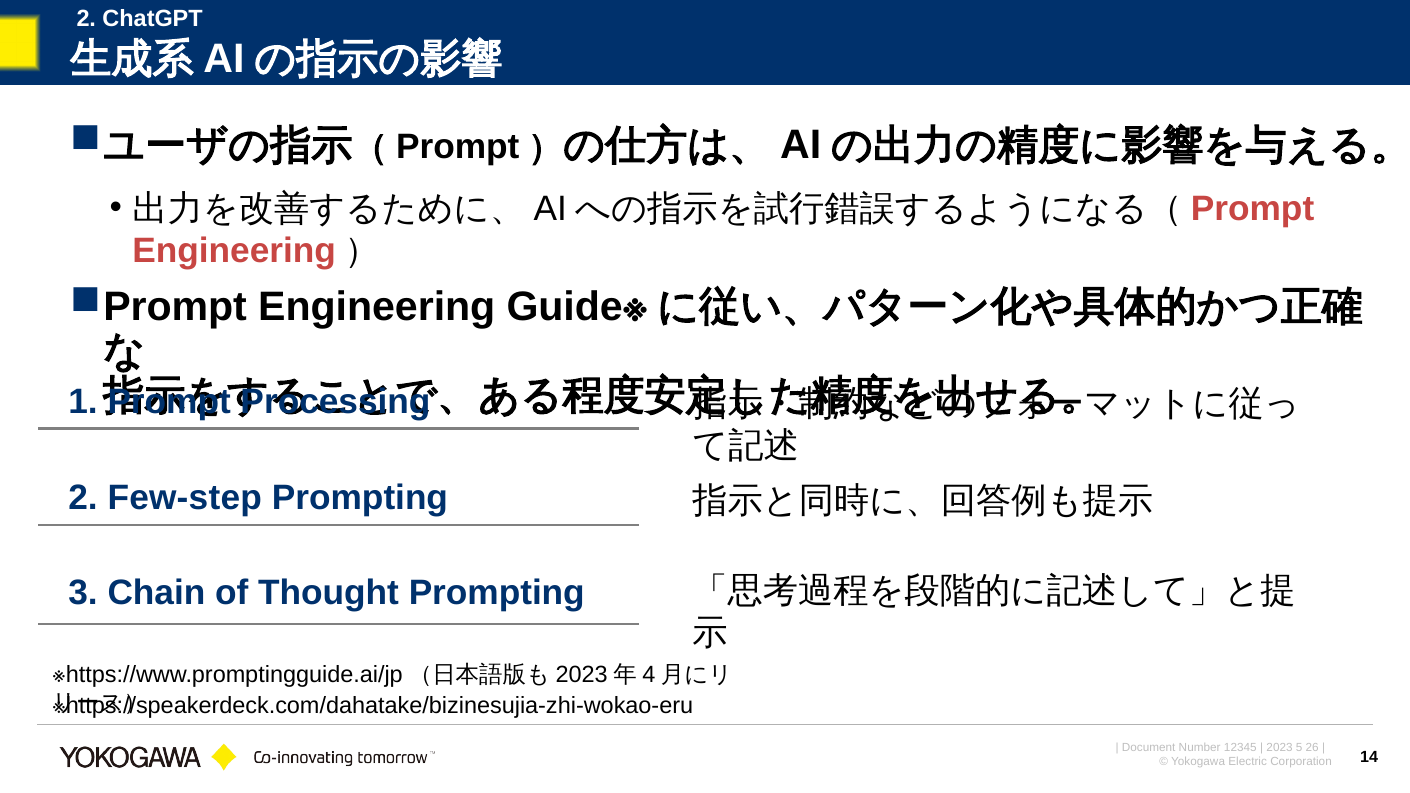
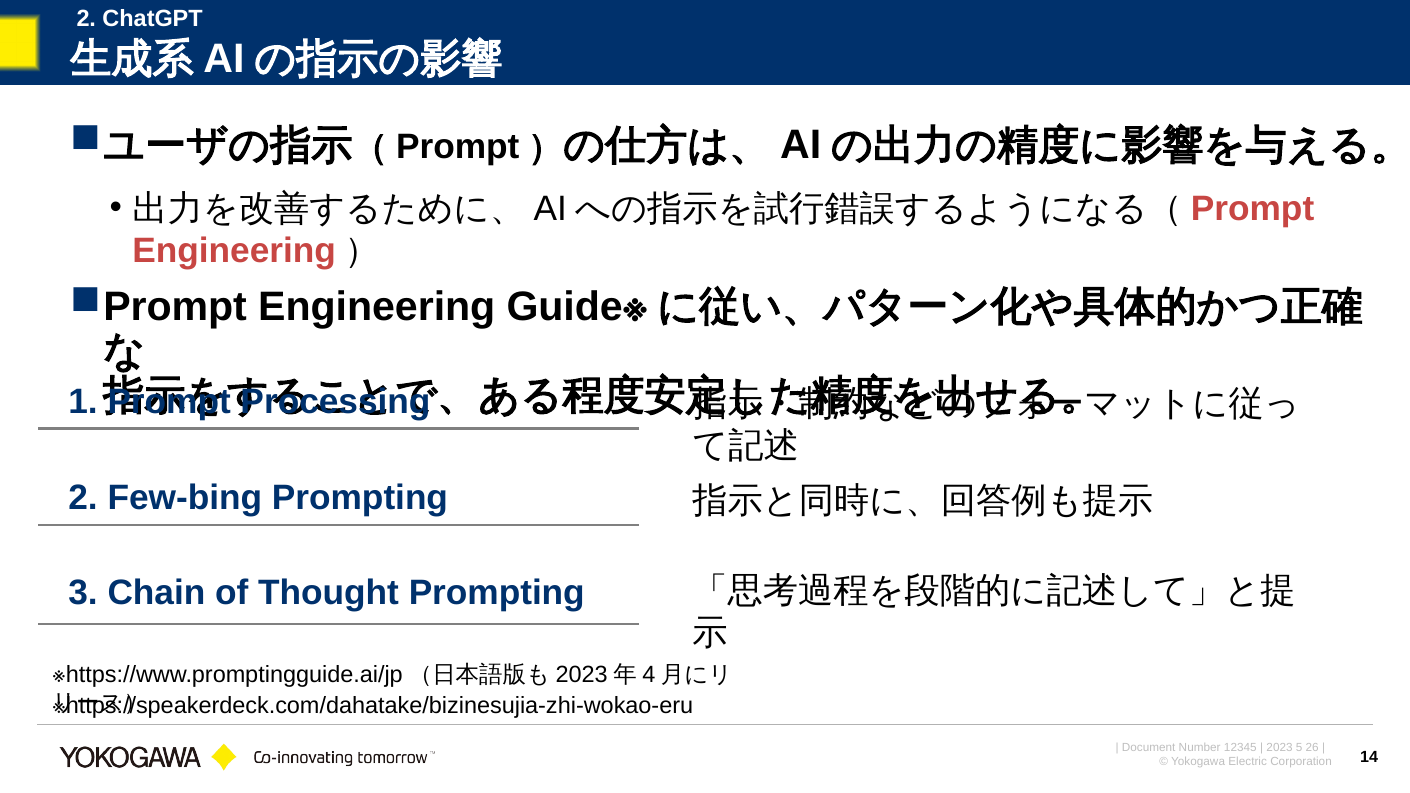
Few-step: Few-step -> Few-bing
